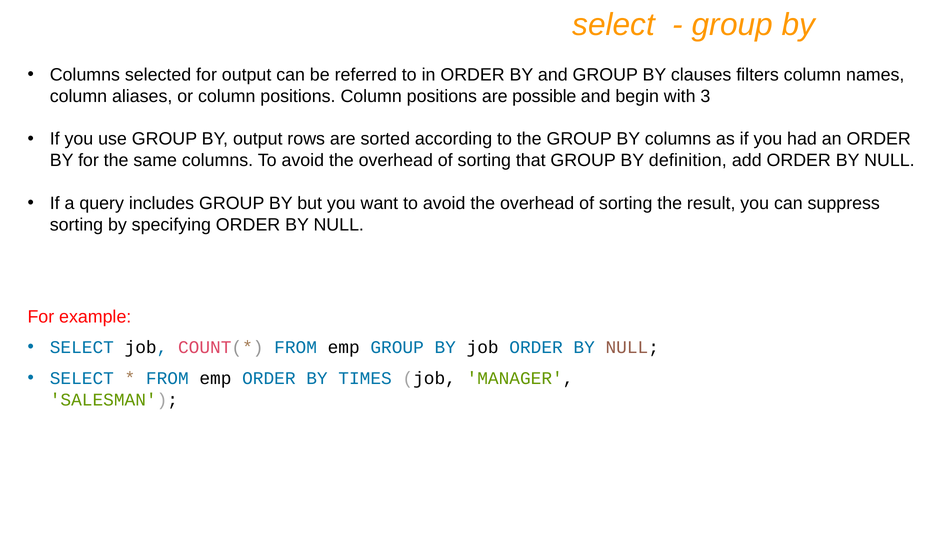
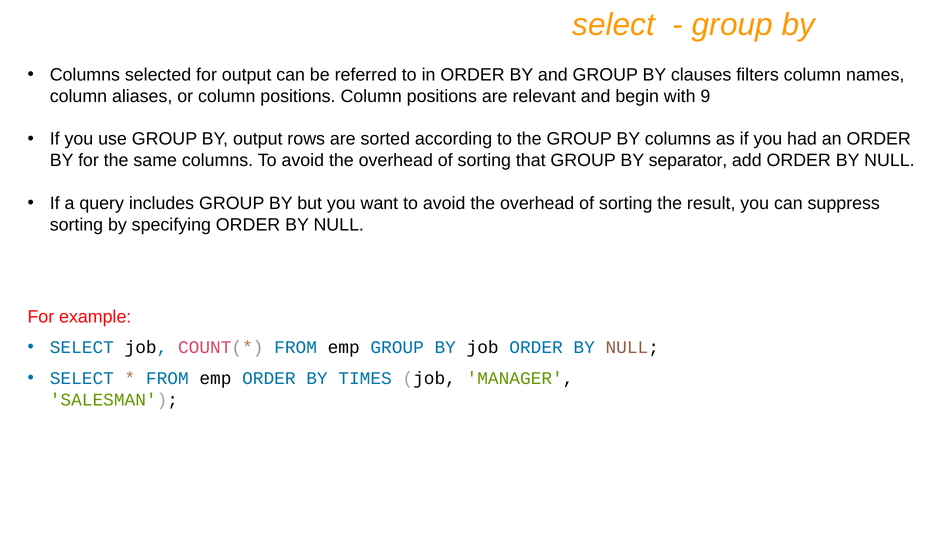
possible: possible -> relevant
3: 3 -> 9
definition: definition -> separator
